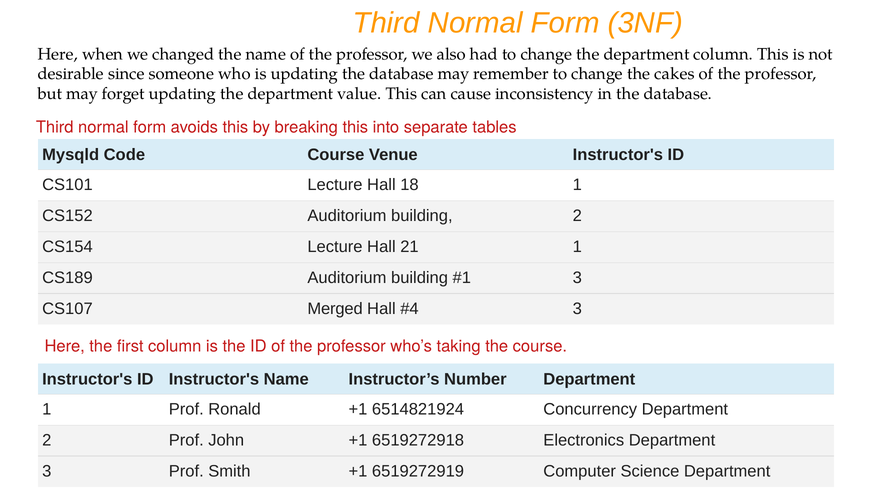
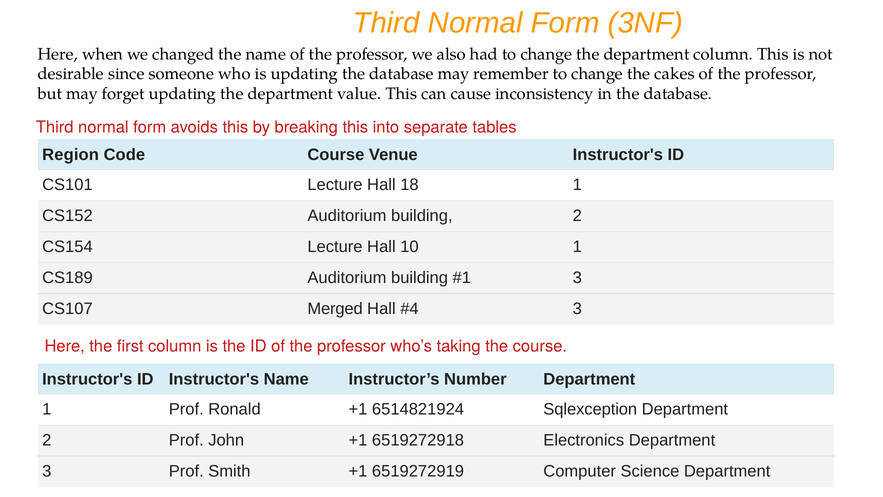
Mysqld: Mysqld -> Region
21: 21 -> 10
Concurrency: Concurrency -> Sqlexception
